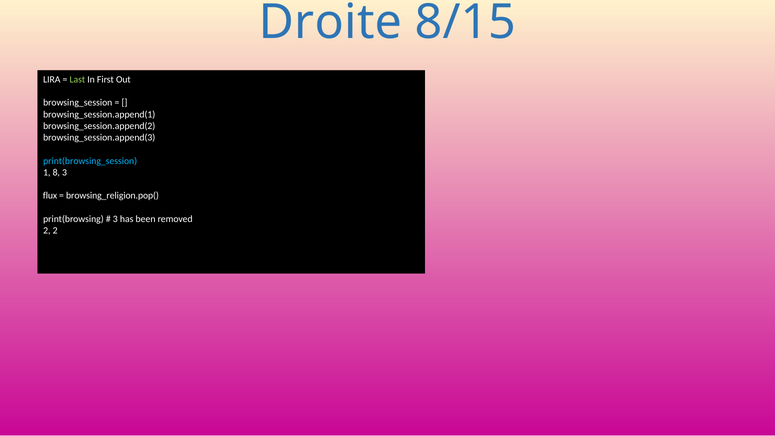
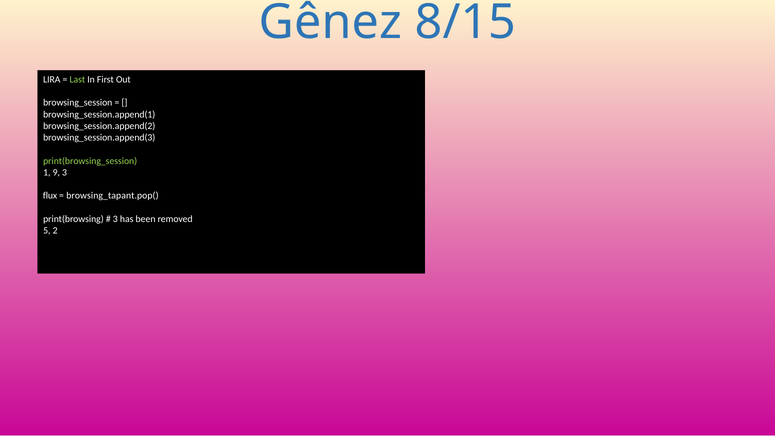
Droite: Droite -> Gênez
print(browsing_session colour: light blue -> light green
8: 8 -> 9
browsing_religion.pop(: browsing_religion.pop( -> browsing_tapant.pop(
2 at (47, 231): 2 -> 5
